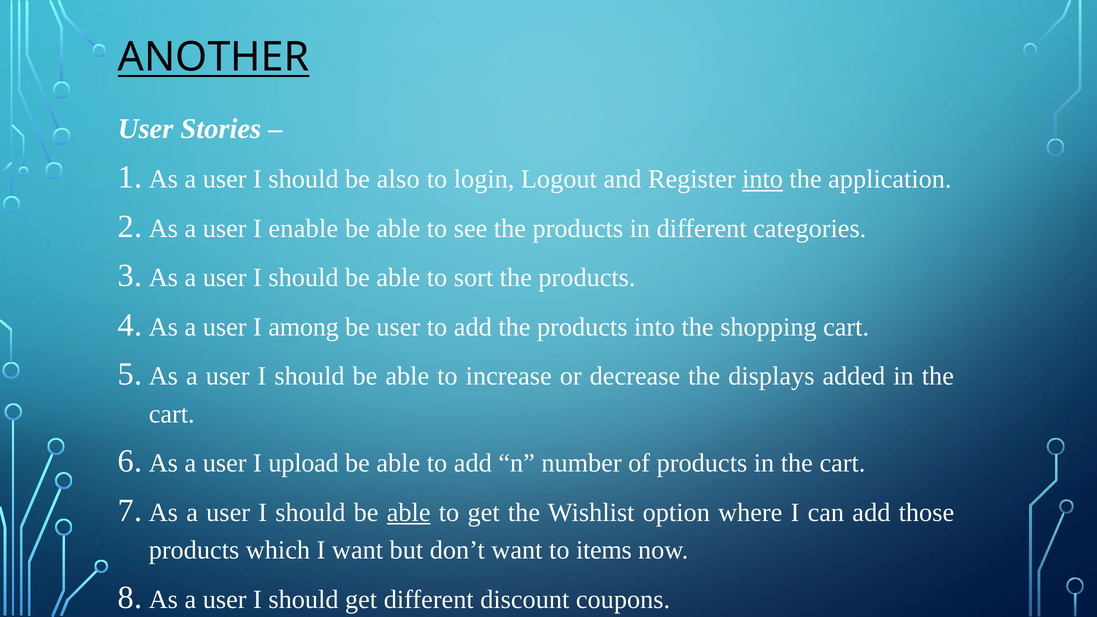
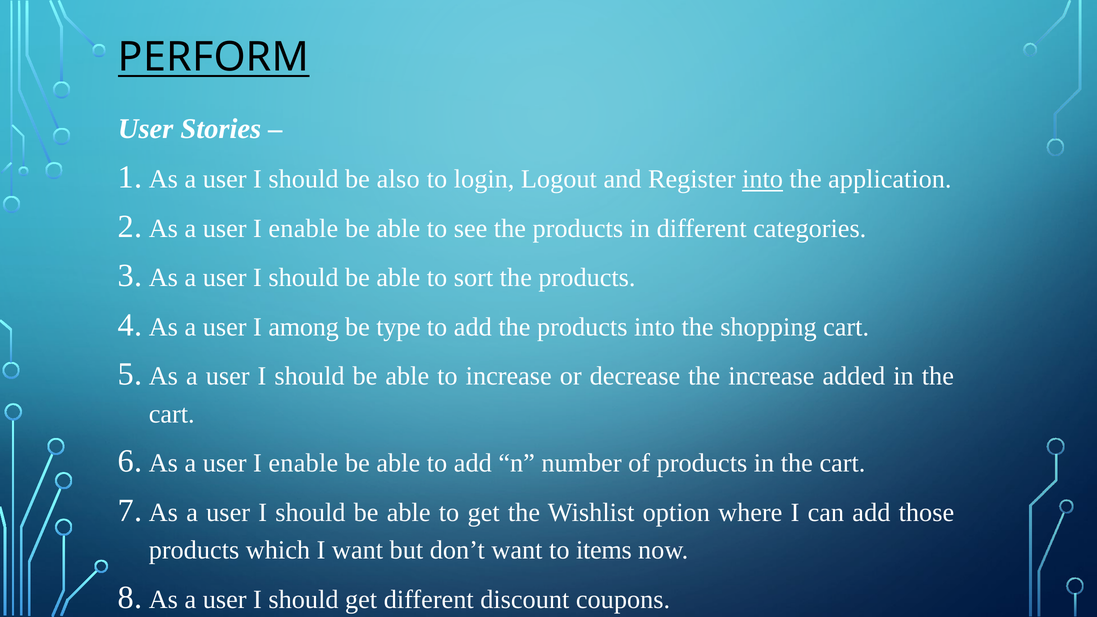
ANOTHER: ANOTHER -> PERFORM
be user: user -> type
the displays: displays -> increase
upload at (304, 463): upload -> enable
able at (409, 512) underline: present -> none
